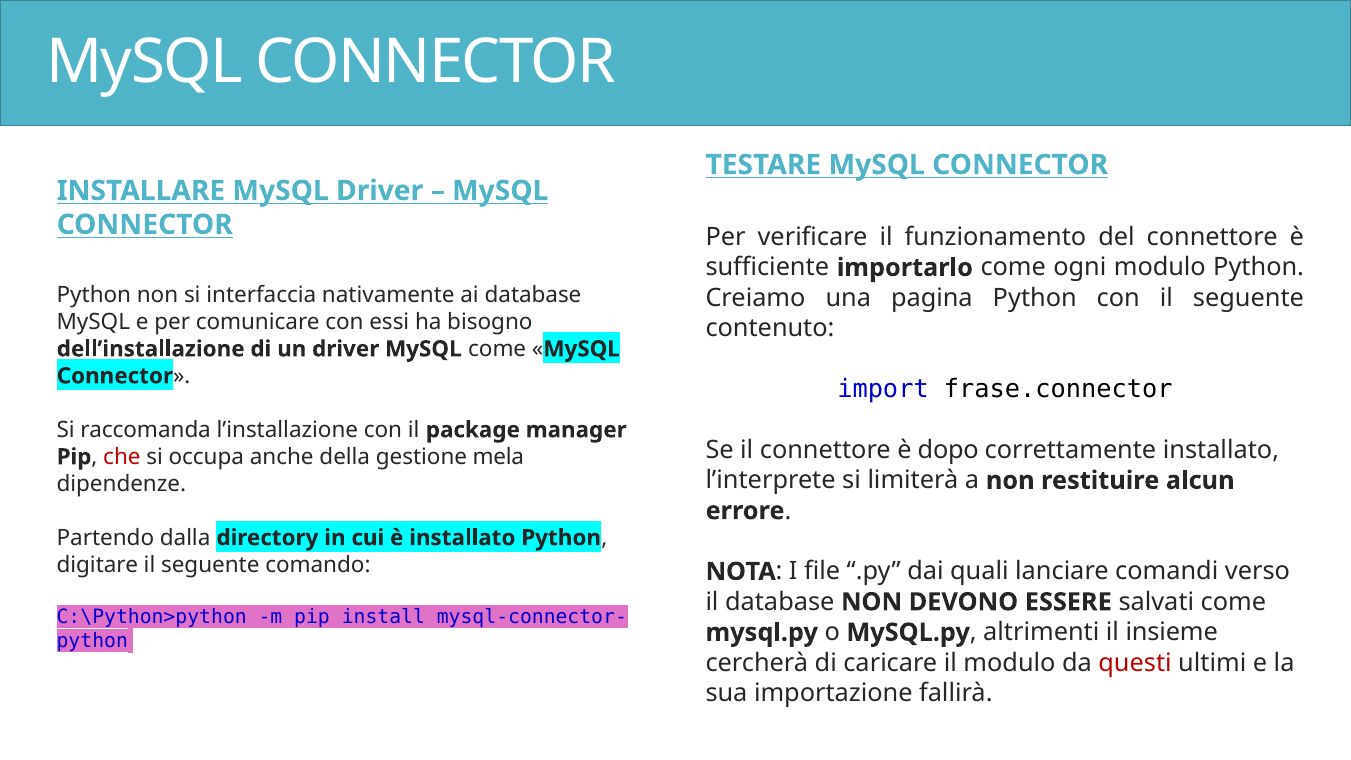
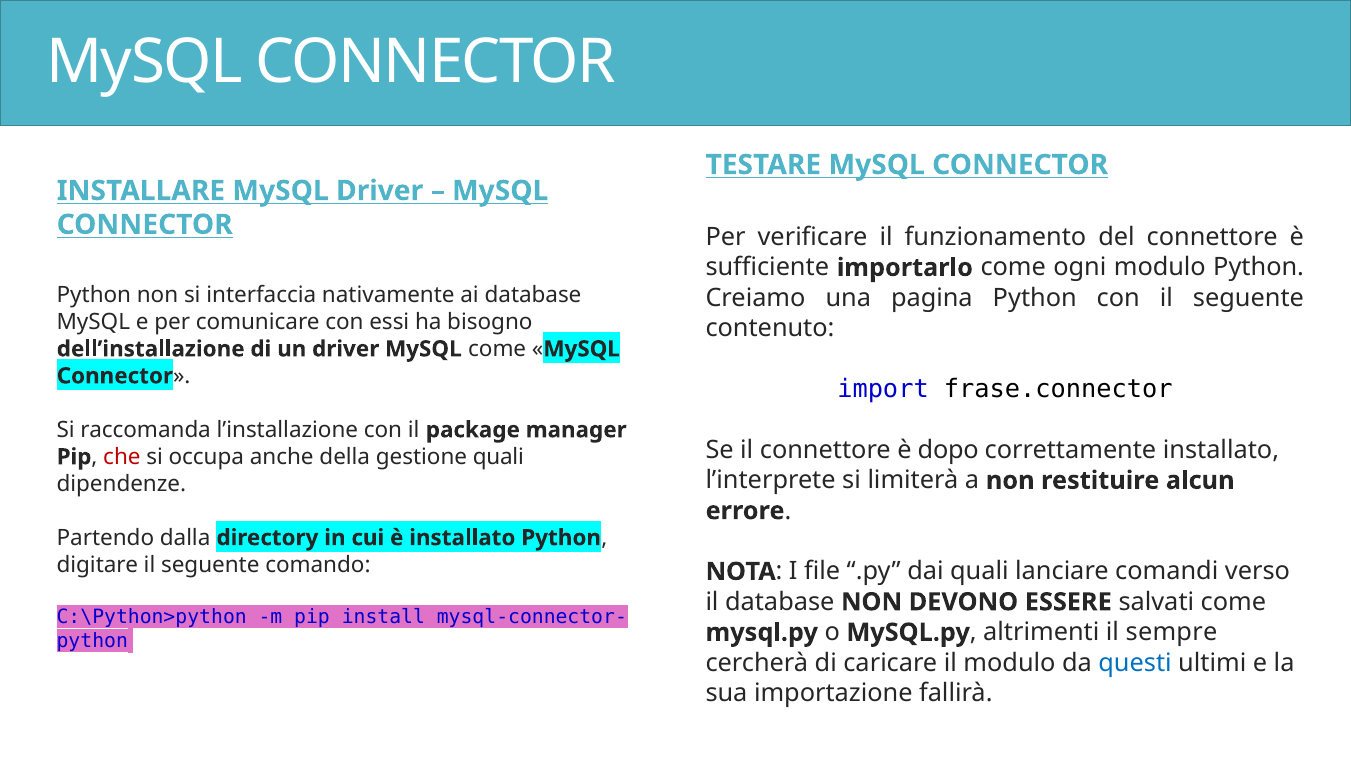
gestione mela: mela -> quali
insieme: insieme -> sempre
questi colour: red -> blue
